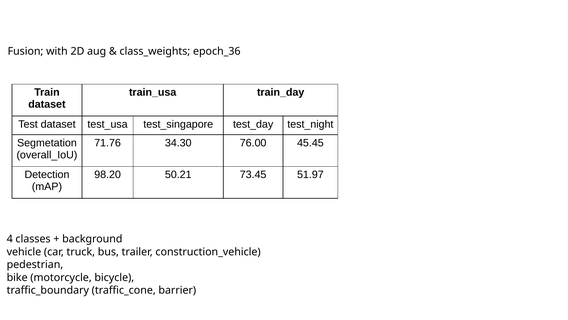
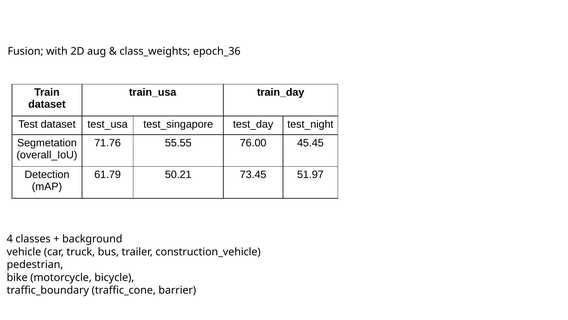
34.30: 34.30 -> 55.55
98.20: 98.20 -> 61.79
